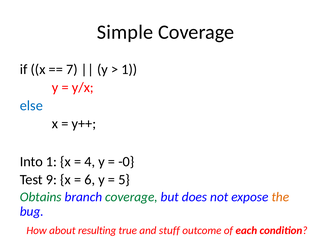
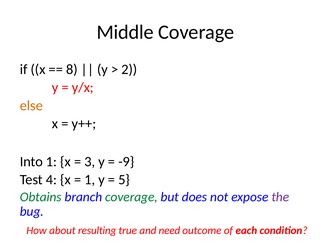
Simple: Simple -> Middle
7: 7 -> 8
1 at (129, 69): 1 -> 2
else colour: blue -> orange
4: 4 -> 3
-0: -0 -> -9
9: 9 -> 4
6 at (90, 179): 6 -> 1
the colour: orange -> purple
stuff: stuff -> need
